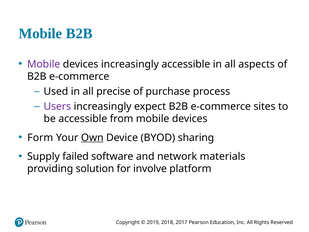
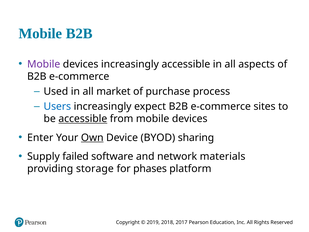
precise: precise -> market
Users colour: purple -> blue
accessible at (83, 119) underline: none -> present
Form: Form -> Enter
solution: solution -> storage
involve: involve -> phases
